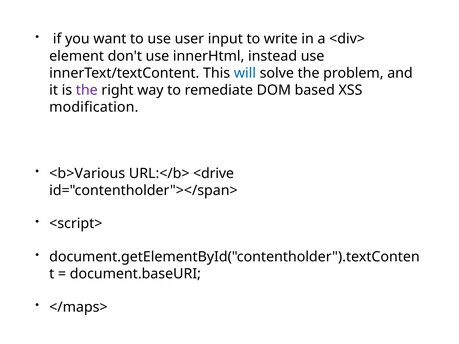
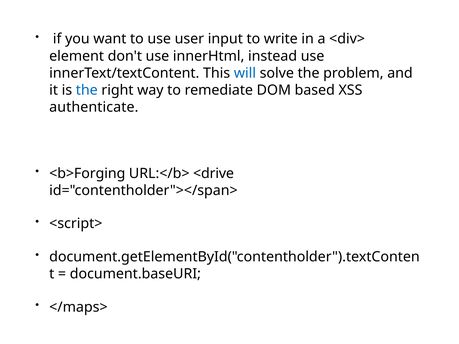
the at (87, 90) colour: purple -> blue
modification: modification -> authenticate
<b>Various: <b>Various -> <b>Forging
